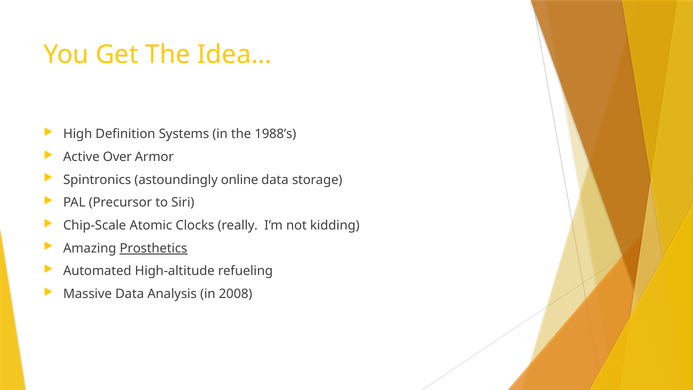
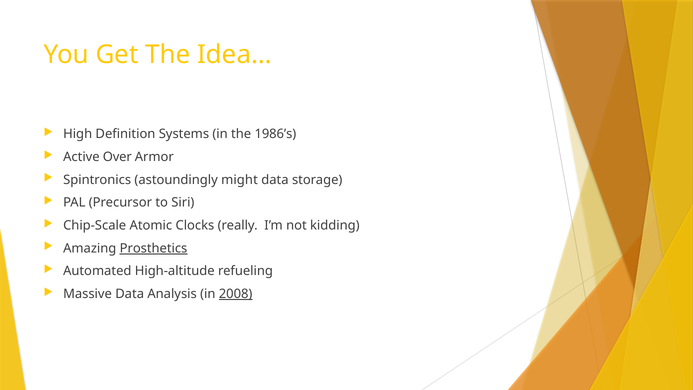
1988’s: 1988’s -> 1986’s
online: online -> might
2008 underline: none -> present
